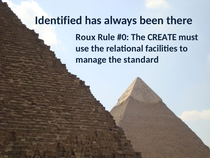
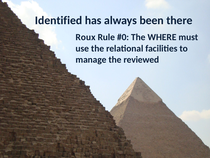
CREATE: CREATE -> WHERE
standard: standard -> reviewed
